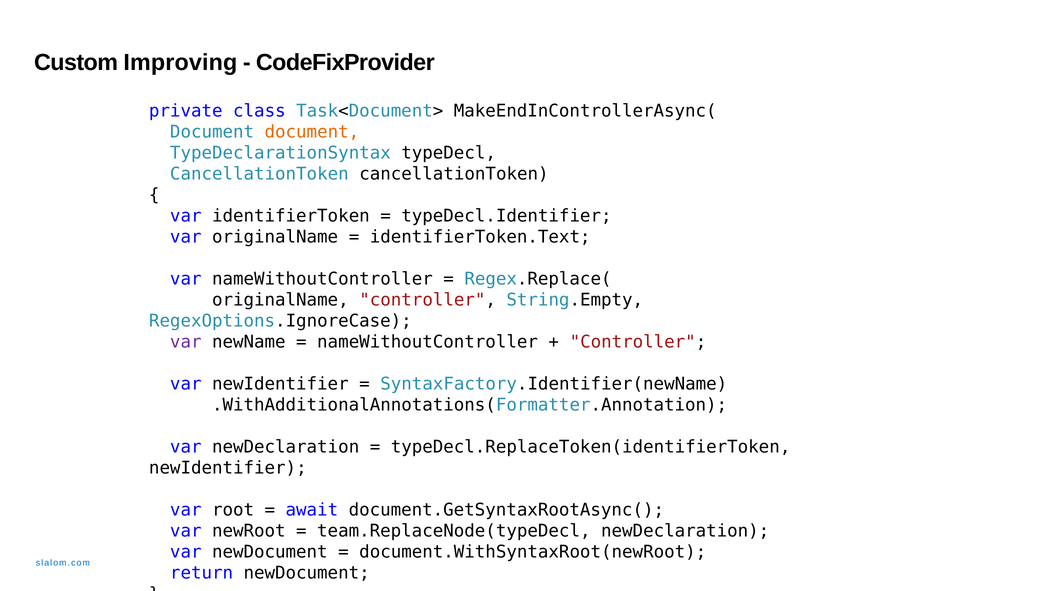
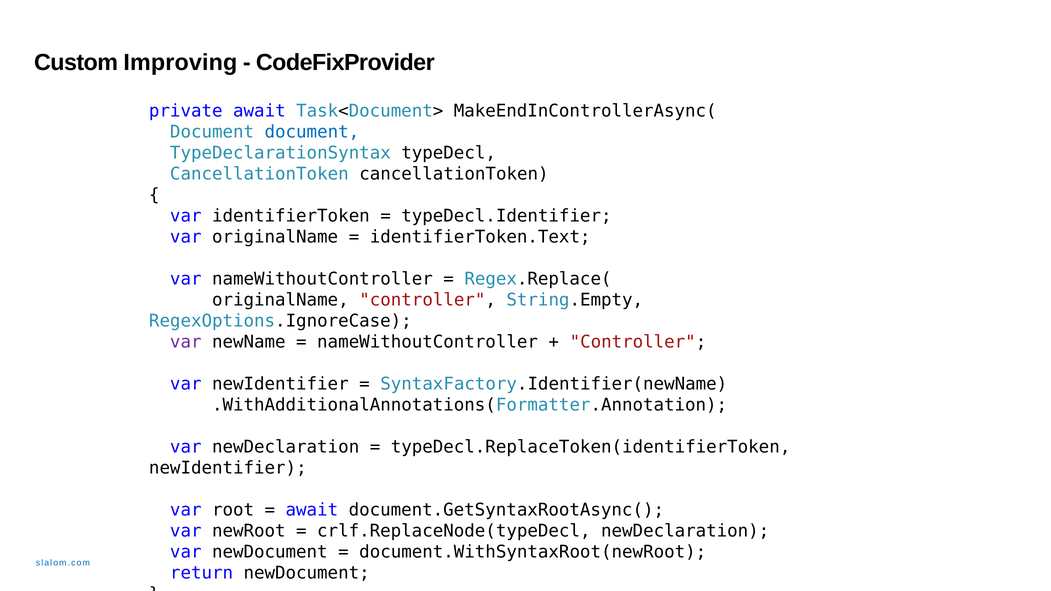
private class: class -> await
document at (312, 132) colour: orange -> blue
team.ReplaceNode(typeDecl: team.ReplaceNode(typeDecl -> crlf.ReplaceNode(typeDecl
